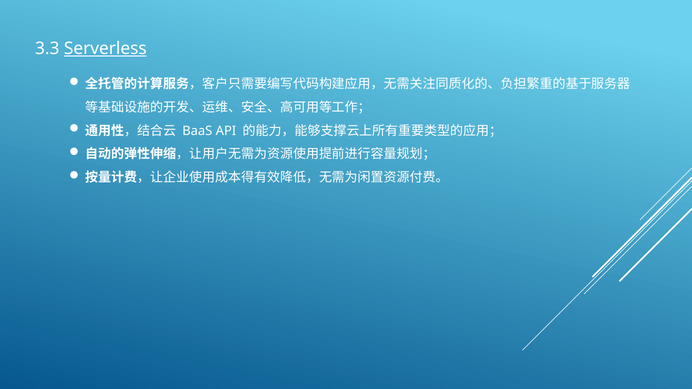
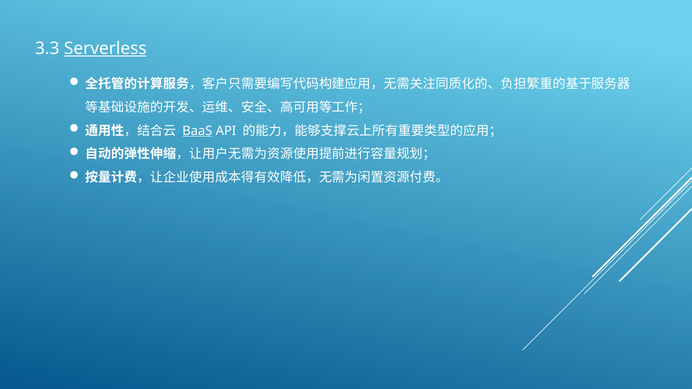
BaaS underline: none -> present
